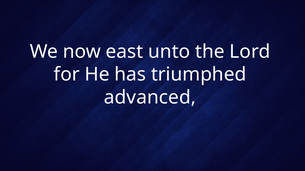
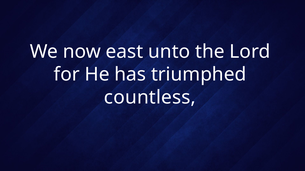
advanced: advanced -> countless
